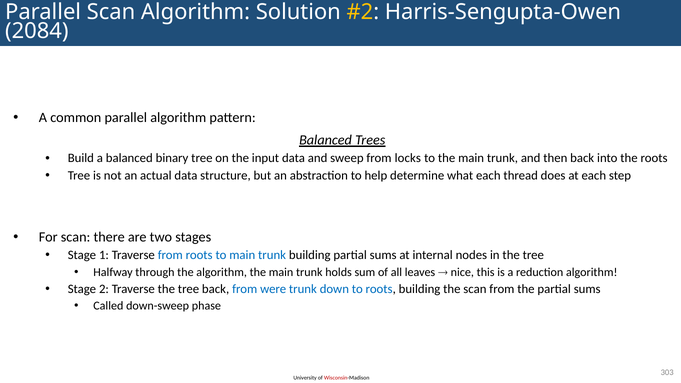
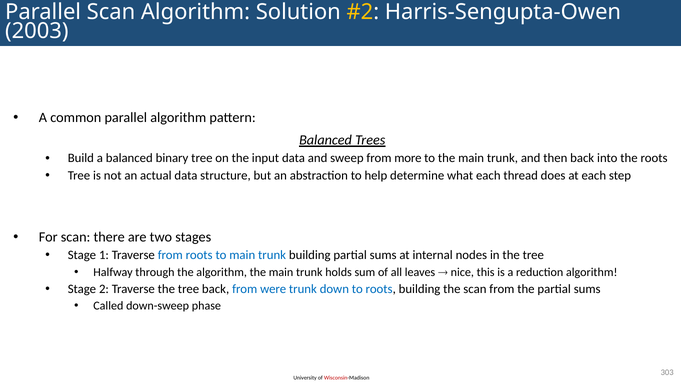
2084: 2084 -> 2003
locks: locks -> more
